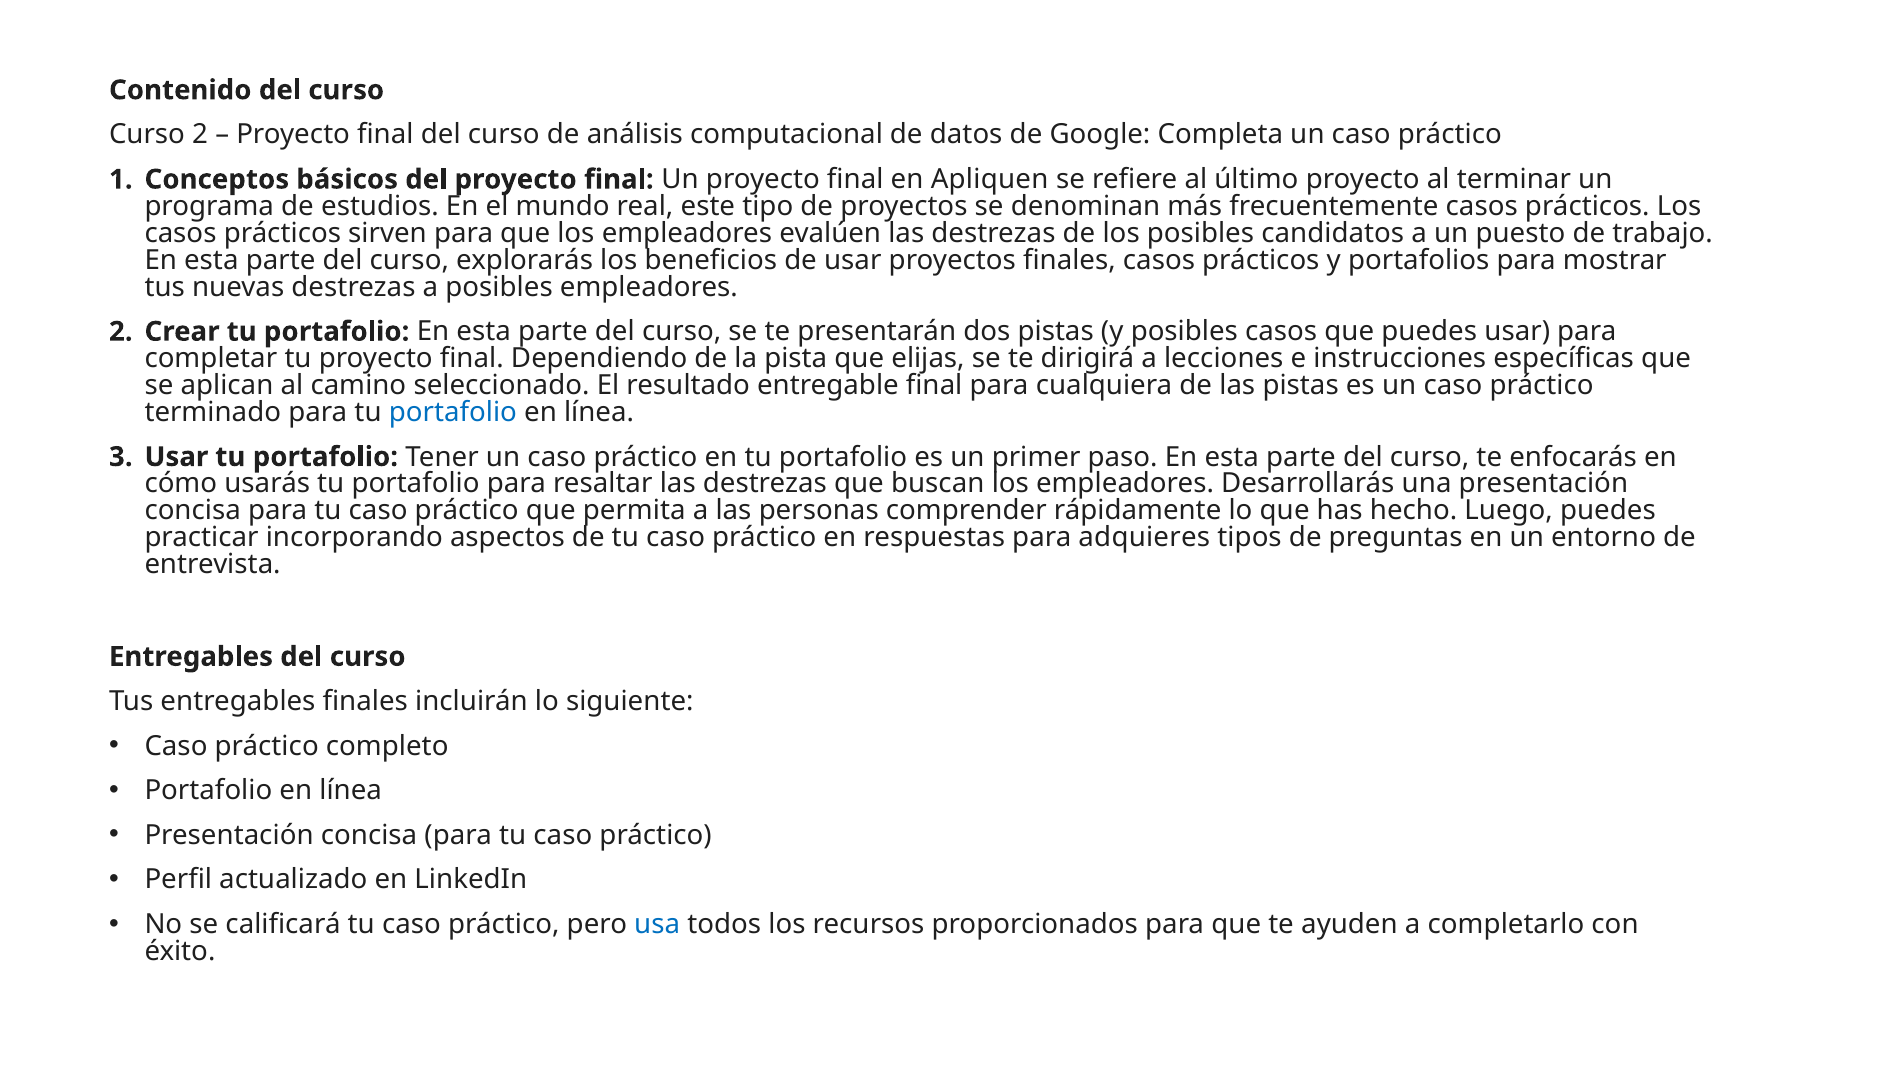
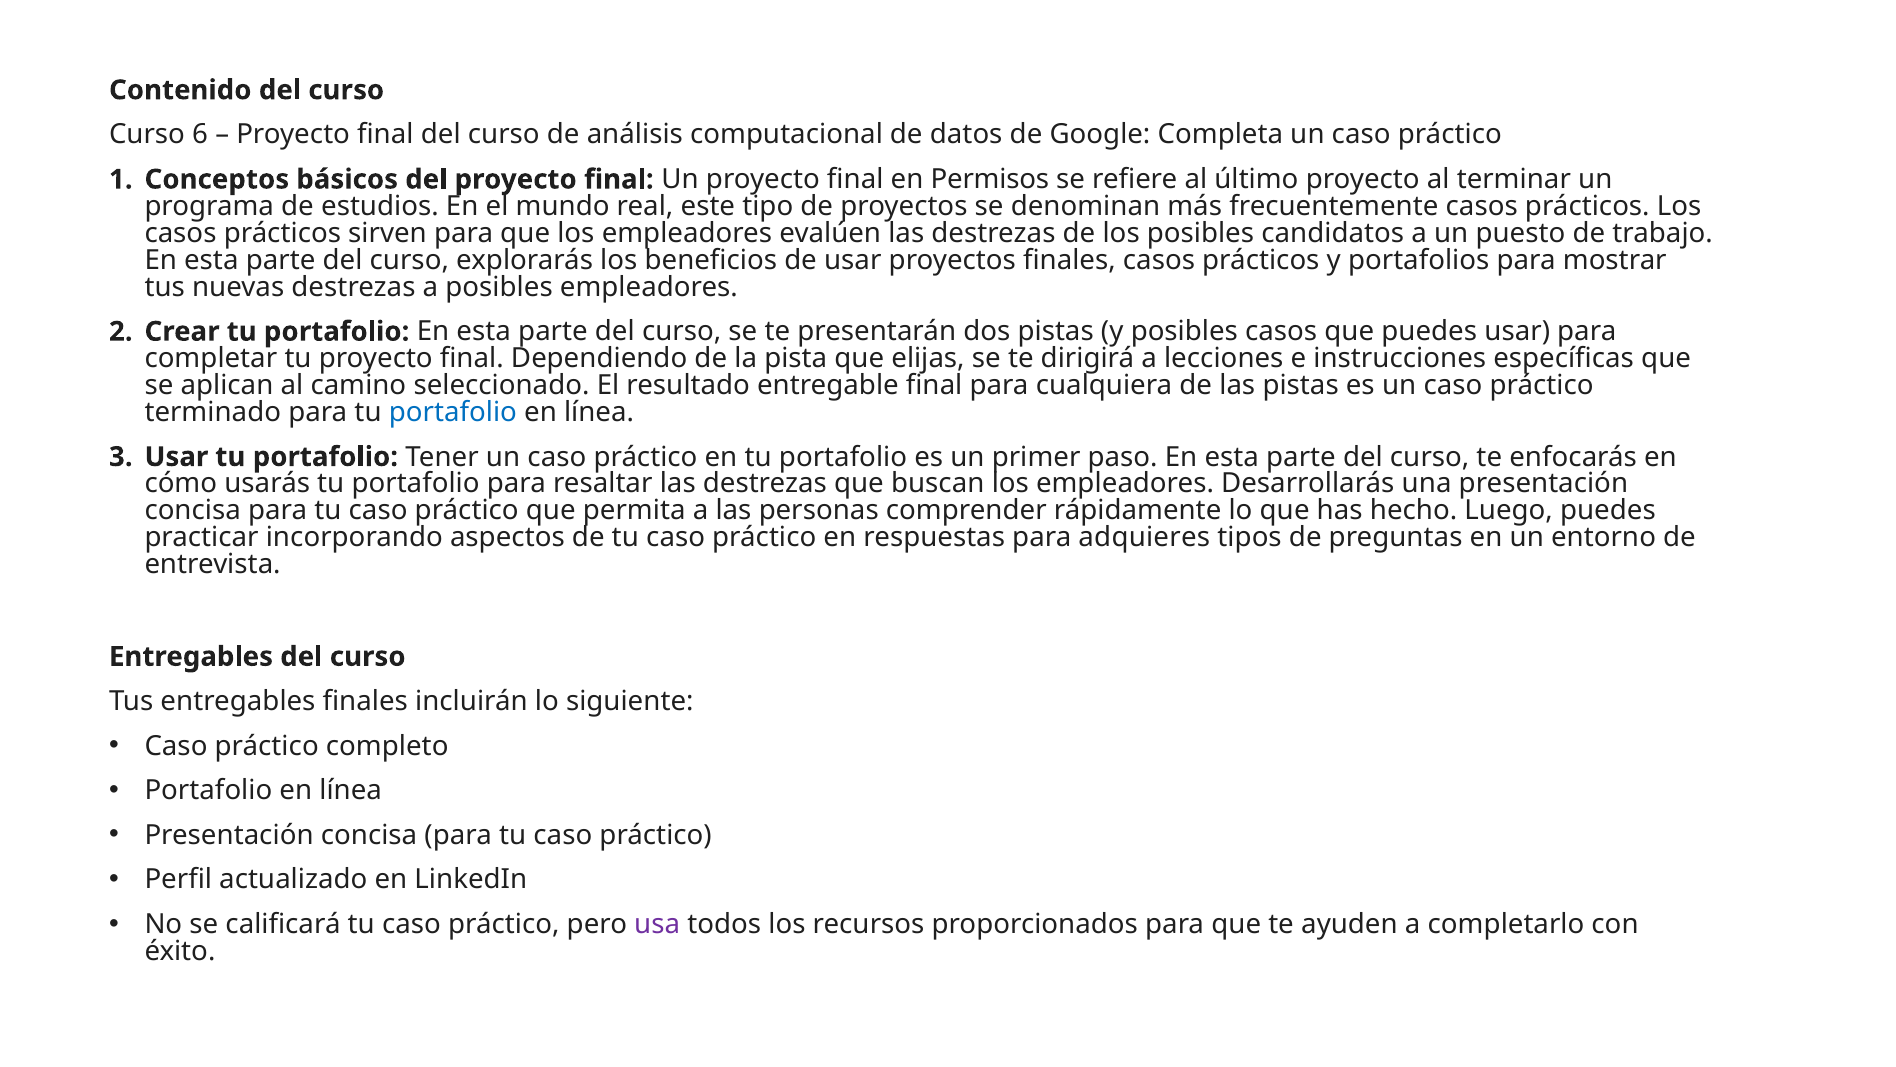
Curso 2: 2 -> 6
Apliquen: Apliquen -> Permisos
usa colour: blue -> purple
